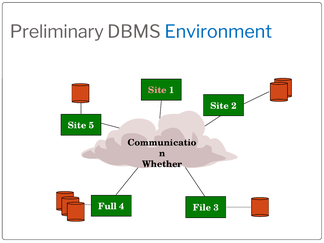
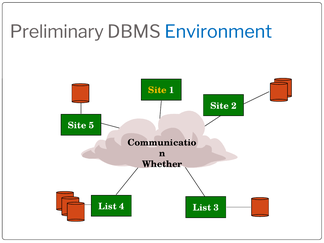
Site at (157, 90) colour: pink -> yellow
Full at (108, 206): Full -> List
File at (202, 208): File -> List
